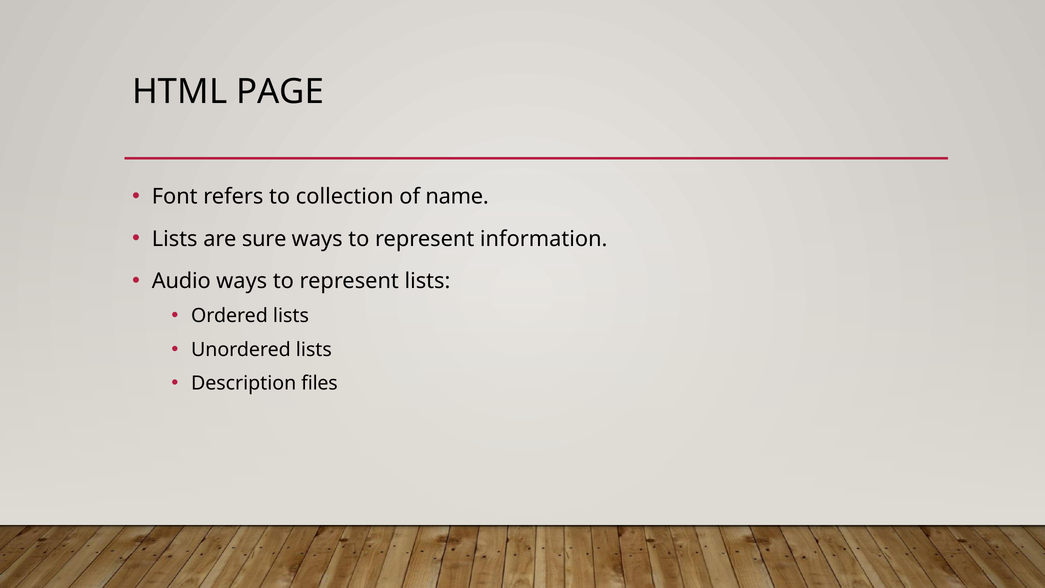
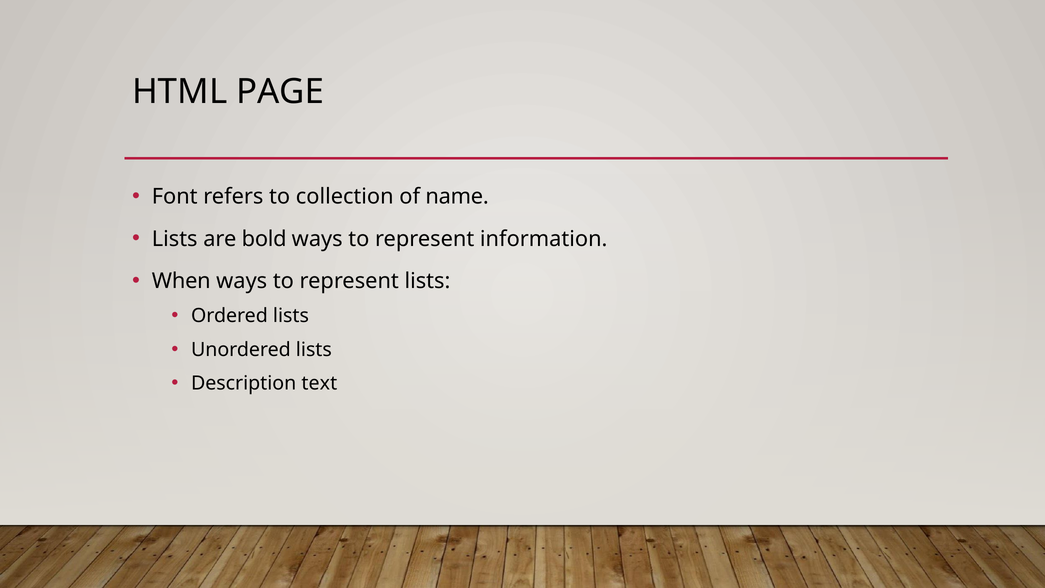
sure: sure -> bold
Audio: Audio -> When
files: files -> text
